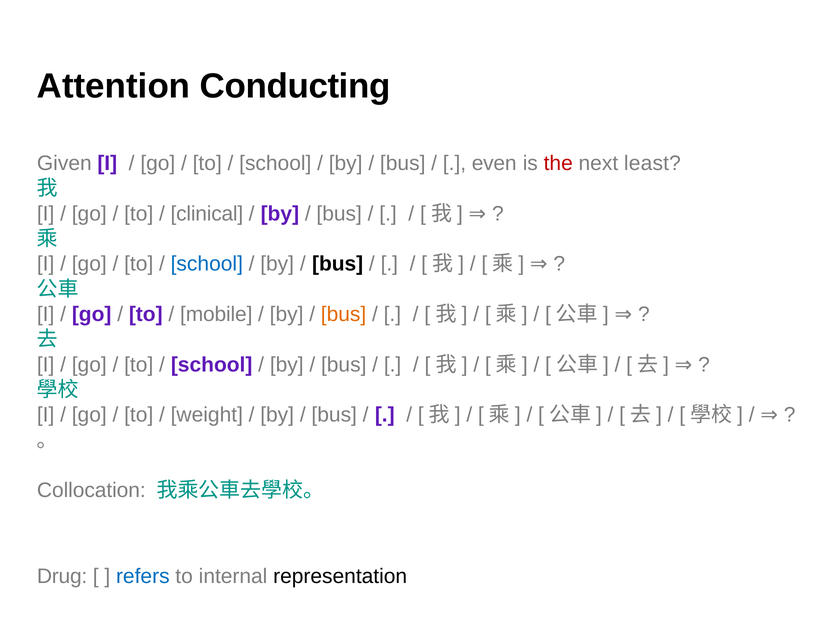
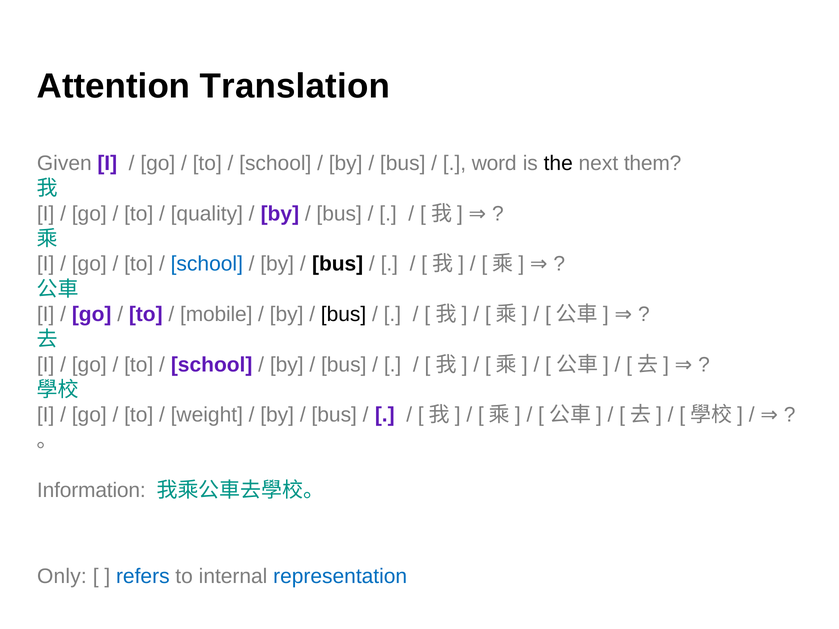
Conducting: Conducting -> Translation
even: even -> word
the colour: red -> black
least: least -> them
clinical: clinical -> quality
bus at (344, 314) colour: orange -> black
Collocation: Collocation -> Information
Drug: Drug -> Only
representation colour: black -> blue
